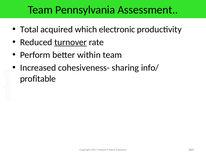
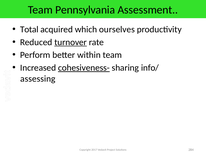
electronic: electronic -> ourselves
cohesiveness- underline: none -> present
profitable: profitable -> assessing
